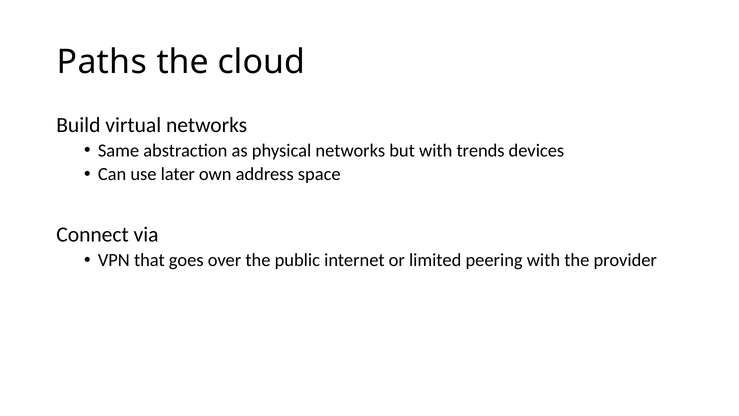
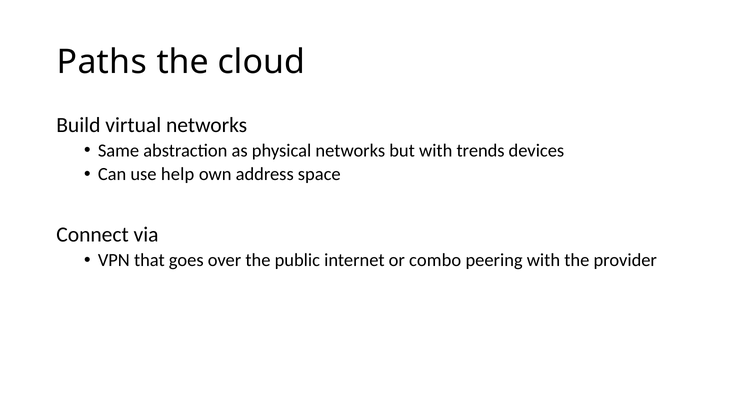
later: later -> help
limited: limited -> combo
